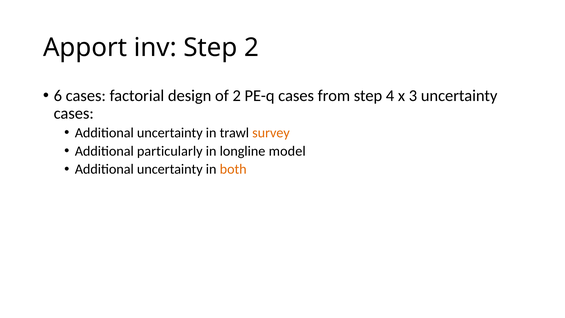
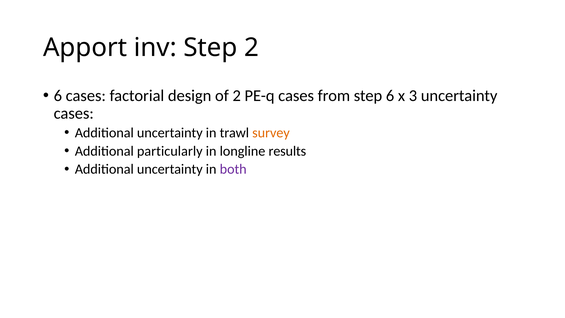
step 4: 4 -> 6
model: model -> results
both colour: orange -> purple
